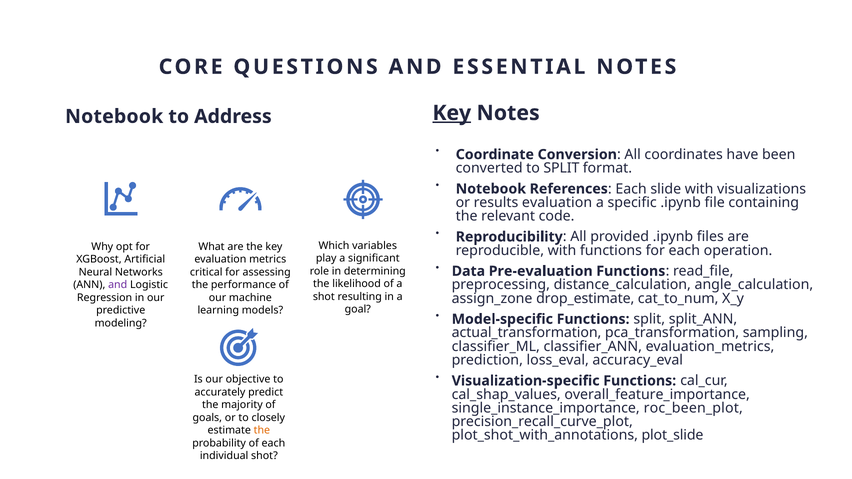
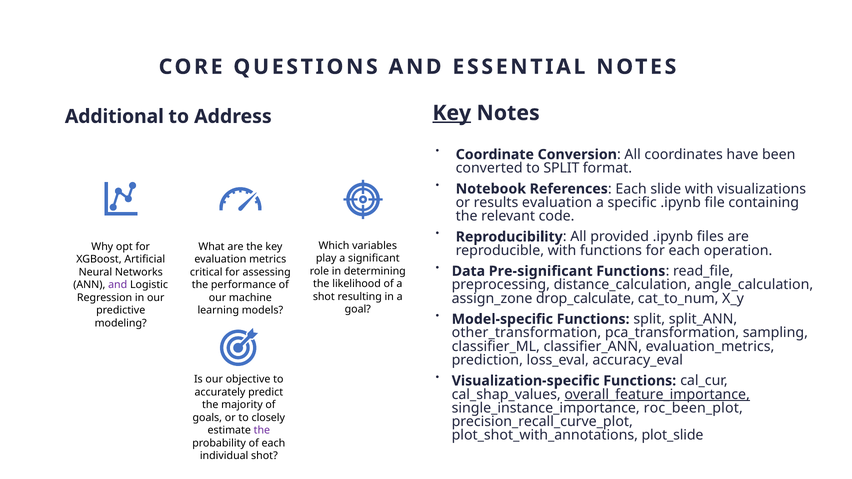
Notebook at (114, 117): Notebook -> Additional
Pre-evaluation: Pre-evaluation -> Pre-significant
drop_estimate: drop_estimate -> drop_calculate
actual_transformation: actual_transformation -> other_transformation
overall_feature_importance underline: none -> present
the at (262, 431) colour: orange -> purple
